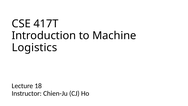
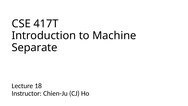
Logistics: Logistics -> Separate
